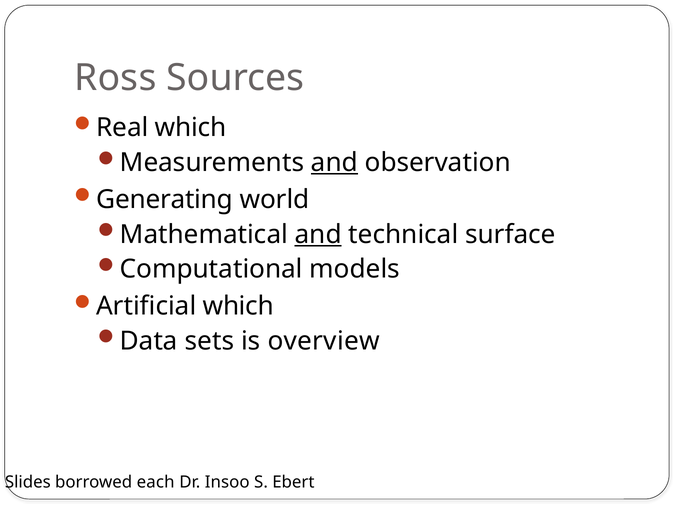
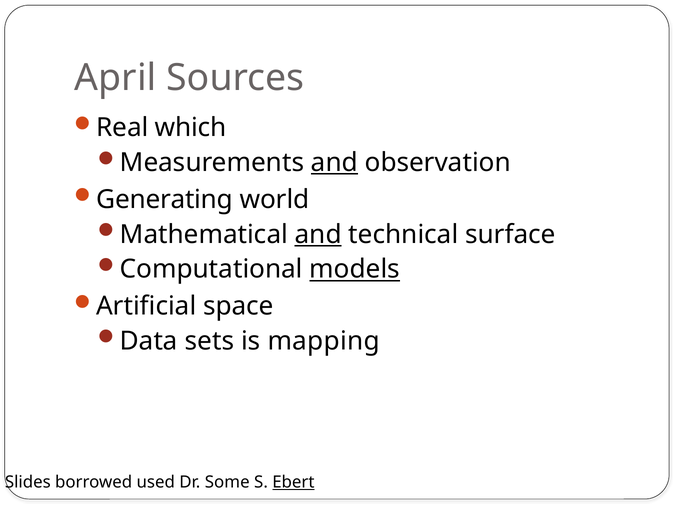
Ross: Ross -> April
models underline: none -> present
Artificial which: which -> space
overview: overview -> mapping
each: each -> used
Insoo: Insoo -> Some
Ebert underline: none -> present
